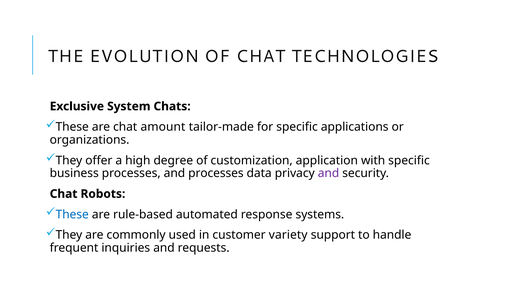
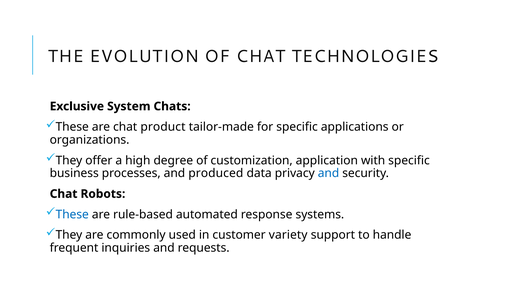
amount: amount -> product
and processes: processes -> produced
and at (328, 173) colour: purple -> blue
